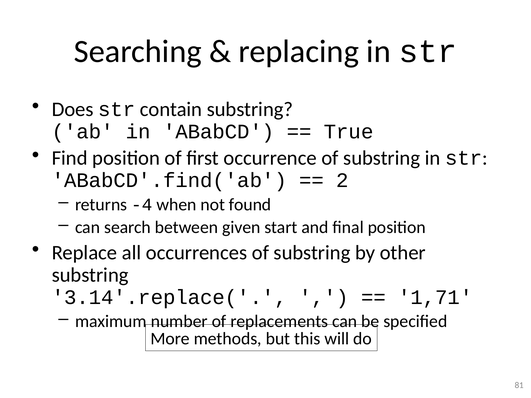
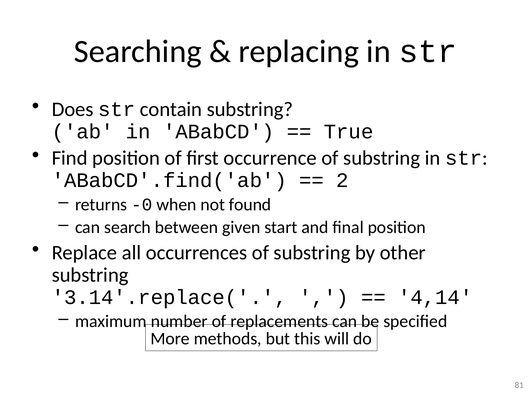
-4: -4 -> -0
1,71: 1,71 -> 4,14
